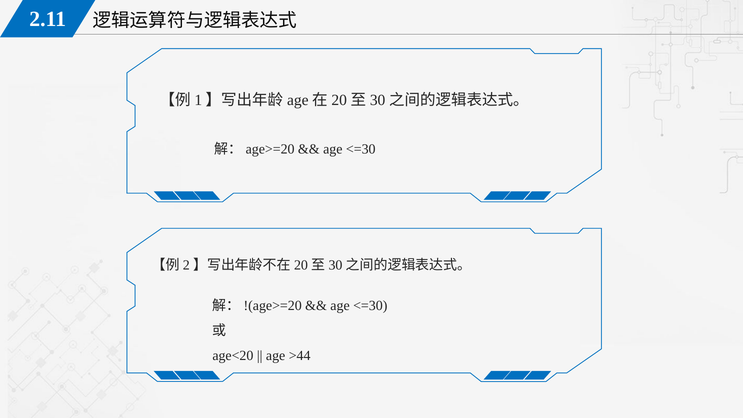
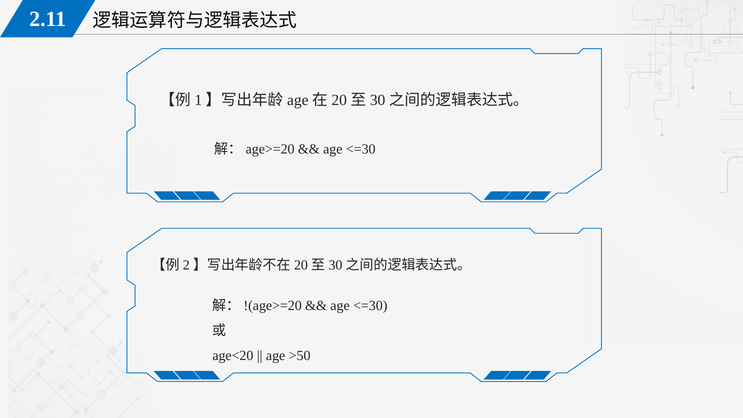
>44: >44 -> >50
